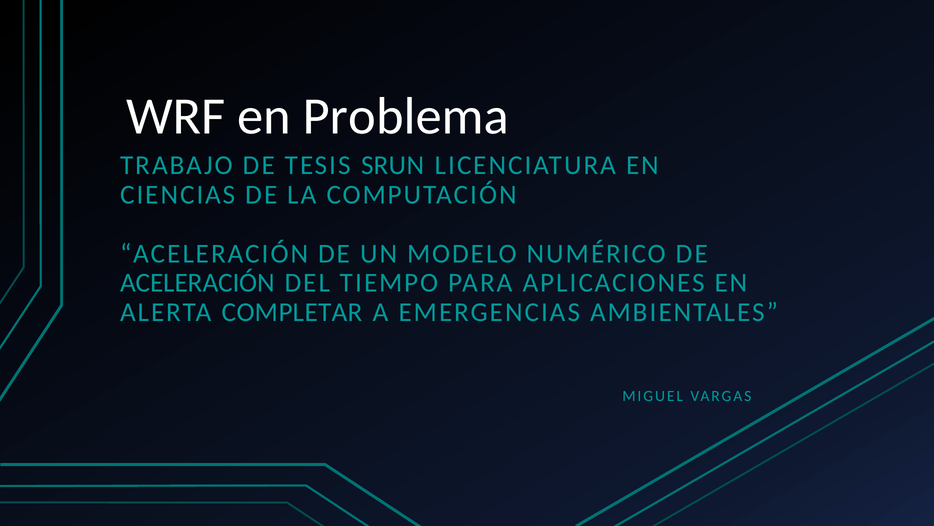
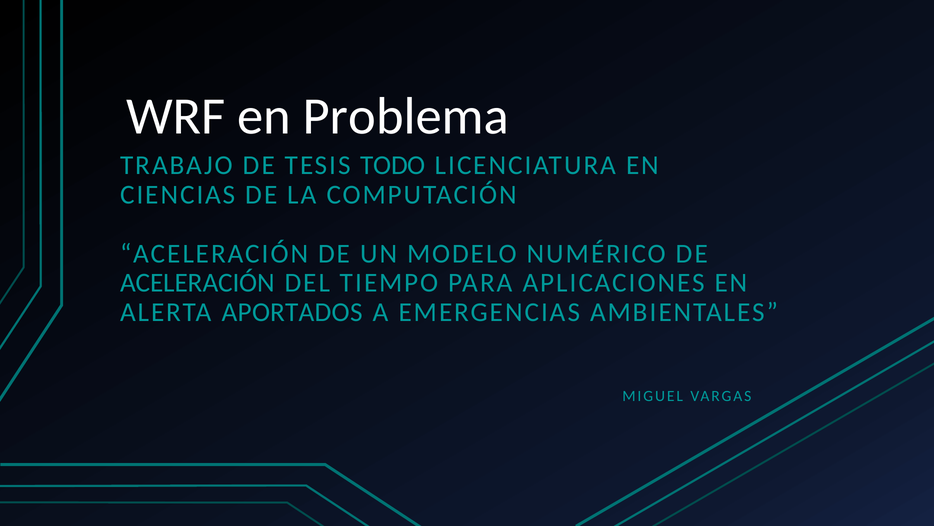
SRUN: SRUN -> TODO
COMPLETAR: COMPLETAR -> APORTADOS
